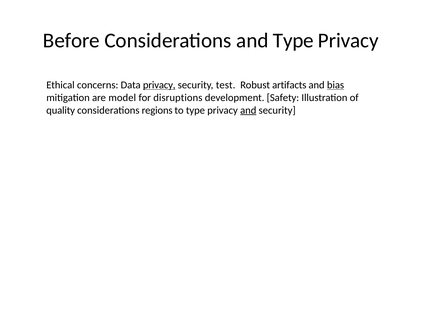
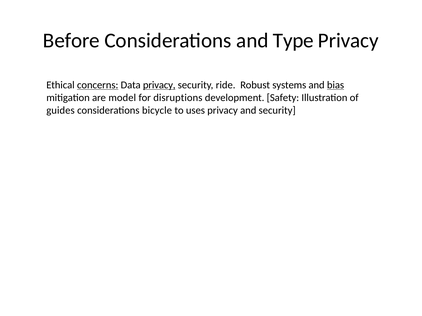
concerns underline: none -> present
test: test -> ride
artifacts: artifacts -> systems
quality: quality -> guides
regions: regions -> bicycle
to type: type -> uses
and at (248, 110) underline: present -> none
